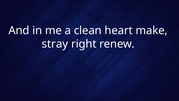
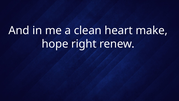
stray: stray -> hope
